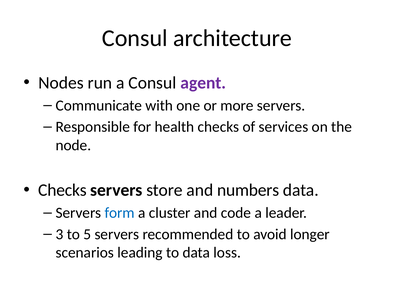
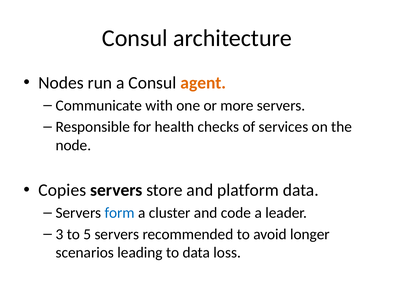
agent colour: purple -> orange
Checks at (62, 190): Checks -> Copies
numbers: numbers -> platform
